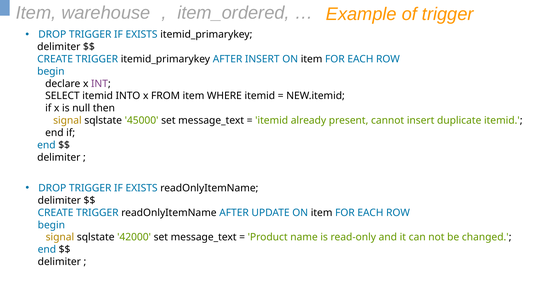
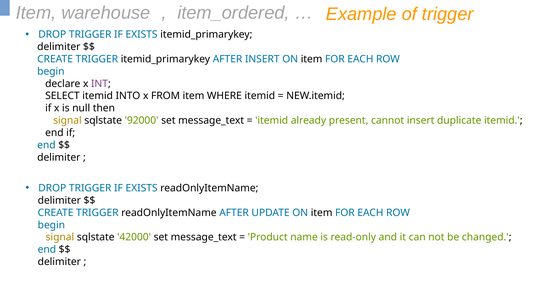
45000: 45000 -> 92000
